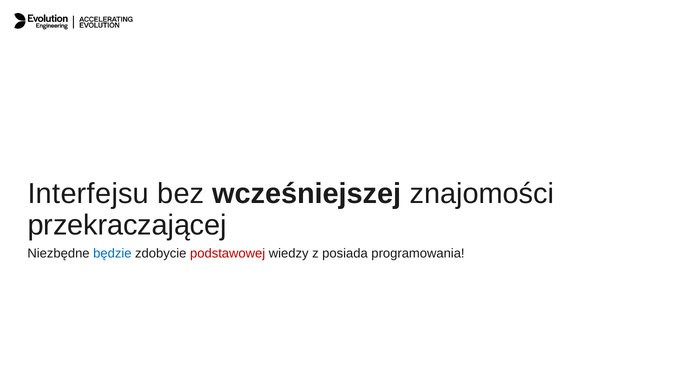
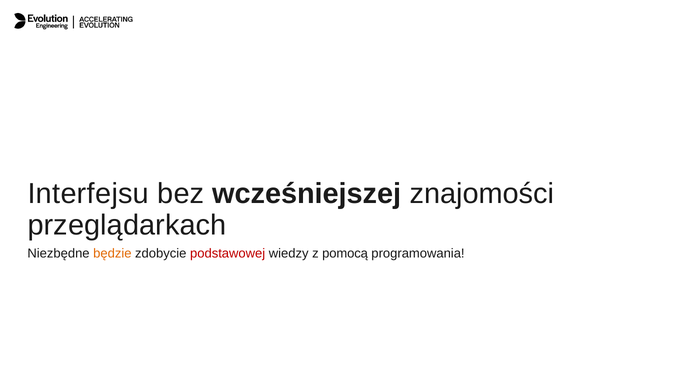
przekraczającej: przekraczającej -> przeglądarkach
będzie colour: blue -> orange
posiada: posiada -> pomocą
